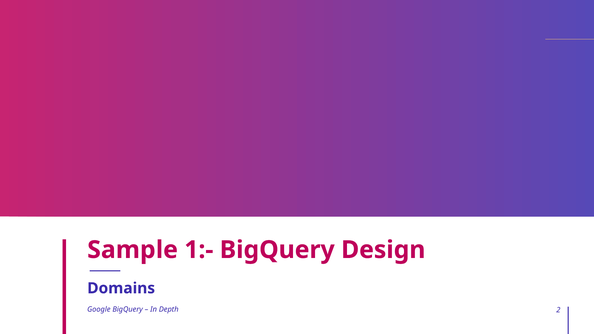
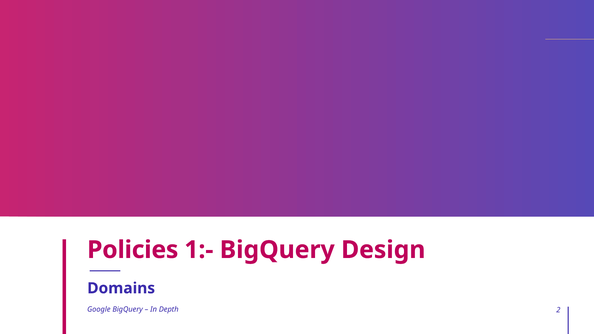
Sample: Sample -> Policies
